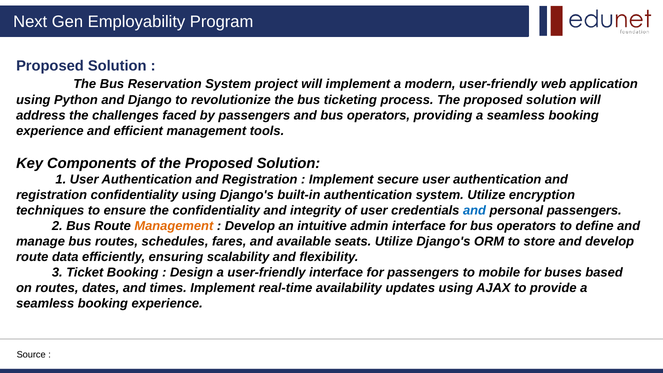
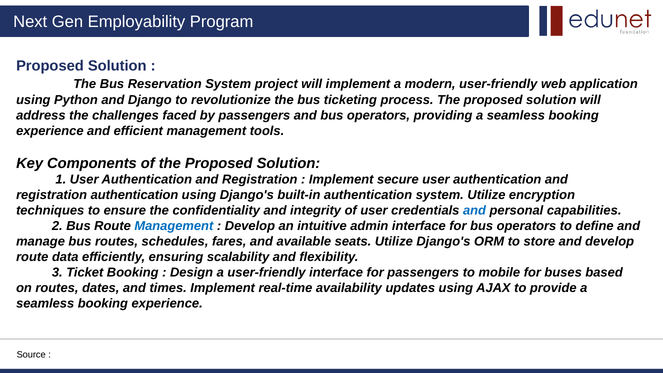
registration confidentiality: confidentiality -> authentication
personal passengers: passengers -> capabilities
Management at (174, 226) colour: orange -> blue
